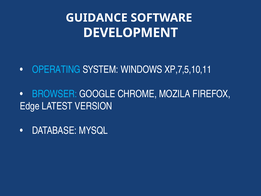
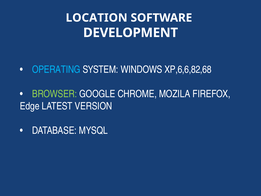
GUIDANCE: GUIDANCE -> LOCATION
XP,7,5,10,11: XP,7,5,10,11 -> XP,6,6,82,68
BROWSER colour: light blue -> light green
